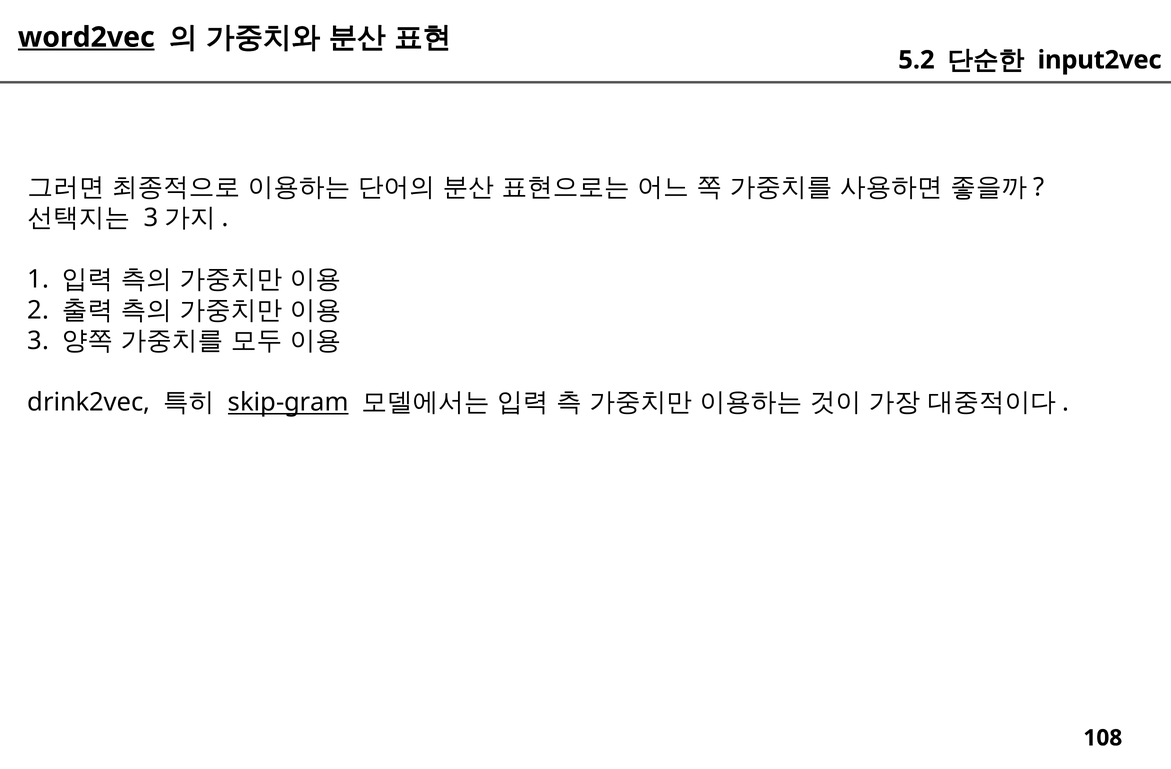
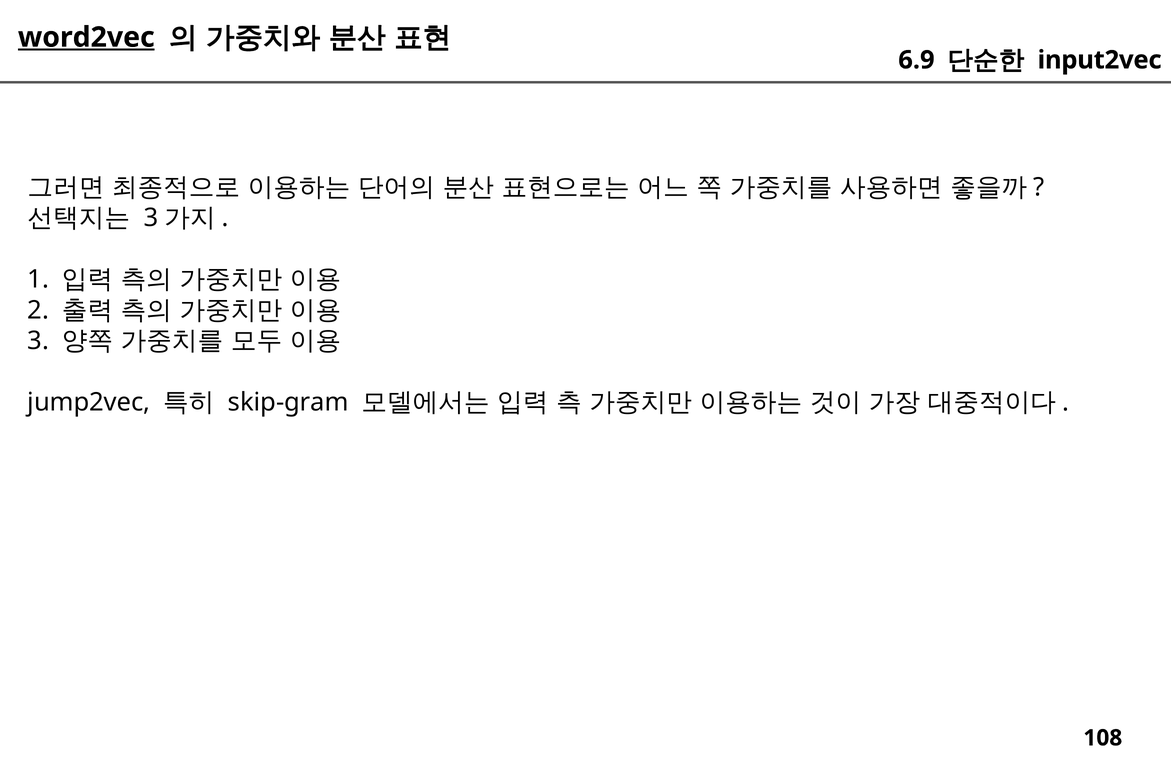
5.2: 5.2 -> 6.9
drink2vec: drink2vec -> jump2vec
skip-gram underline: present -> none
